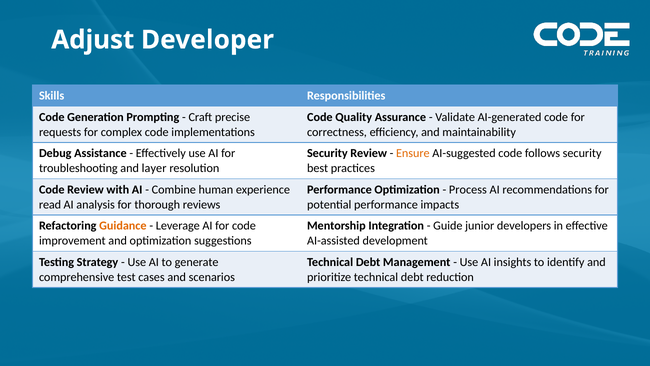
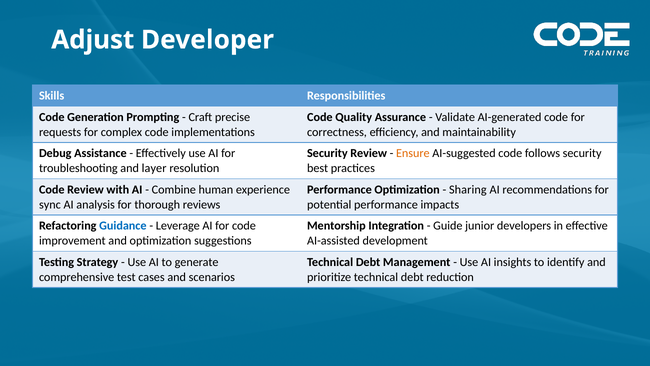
Process: Process -> Sharing
read: read -> sync
Guidance colour: orange -> blue
